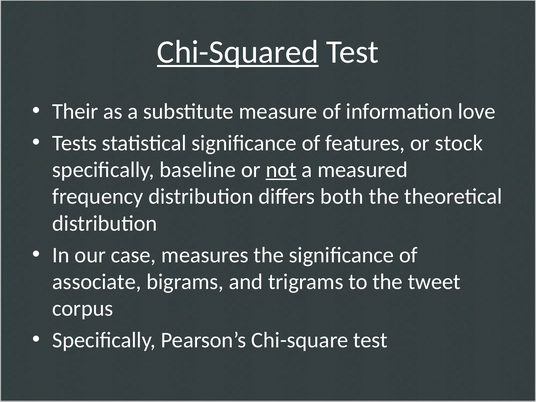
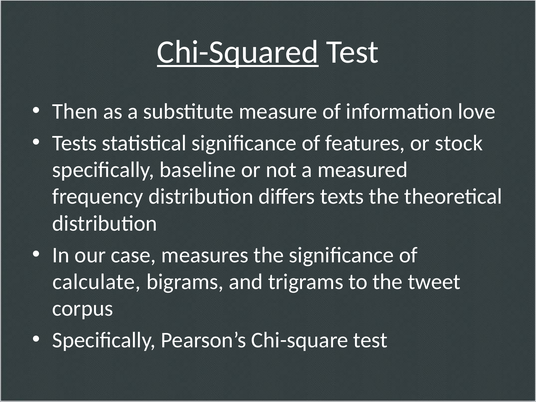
Their: Their -> Then
not underline: present -> none
both: both -> texts
associate: associate -> calculate
